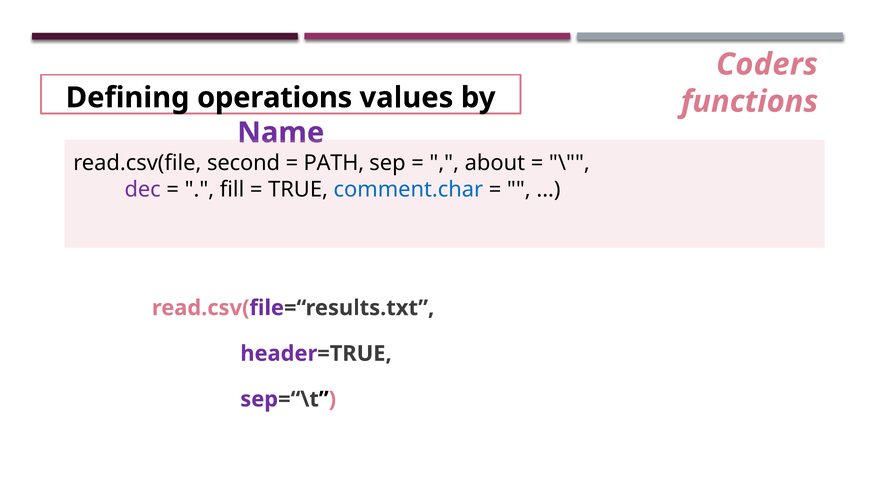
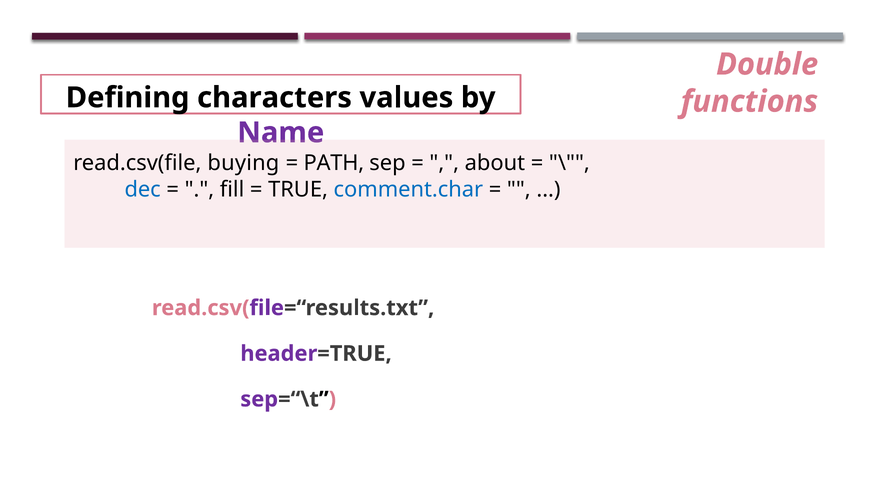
Coders: Coders -> Double
operations: operations -> characters
second: second -> buying
dec colour: purple -> blue
